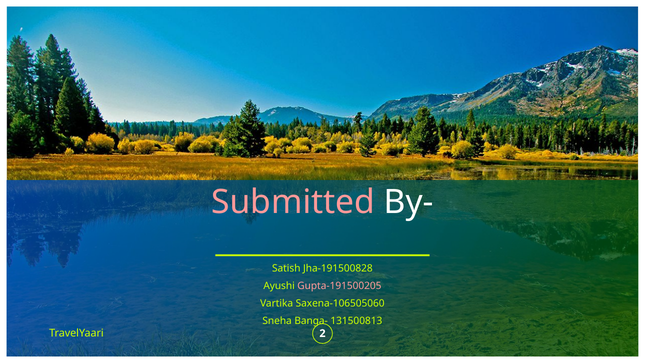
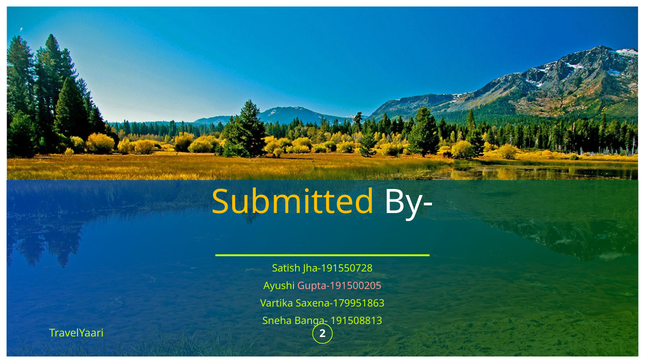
Submitted colour: pink -> yellow
Jha-191500828: Jha-191500828 -> Jha-191550728
Saxena-106505060: Saxena-106505060 -> Saxena-179951863
131500813: 131500813 -> 191508813
